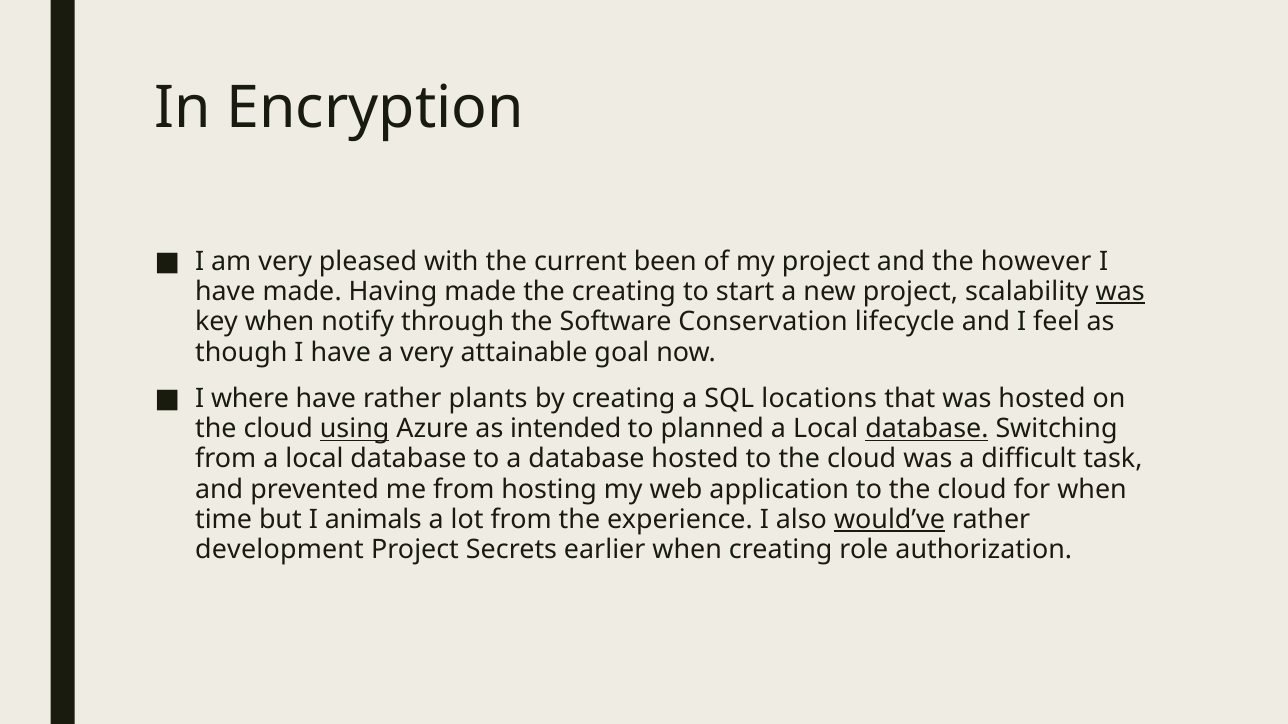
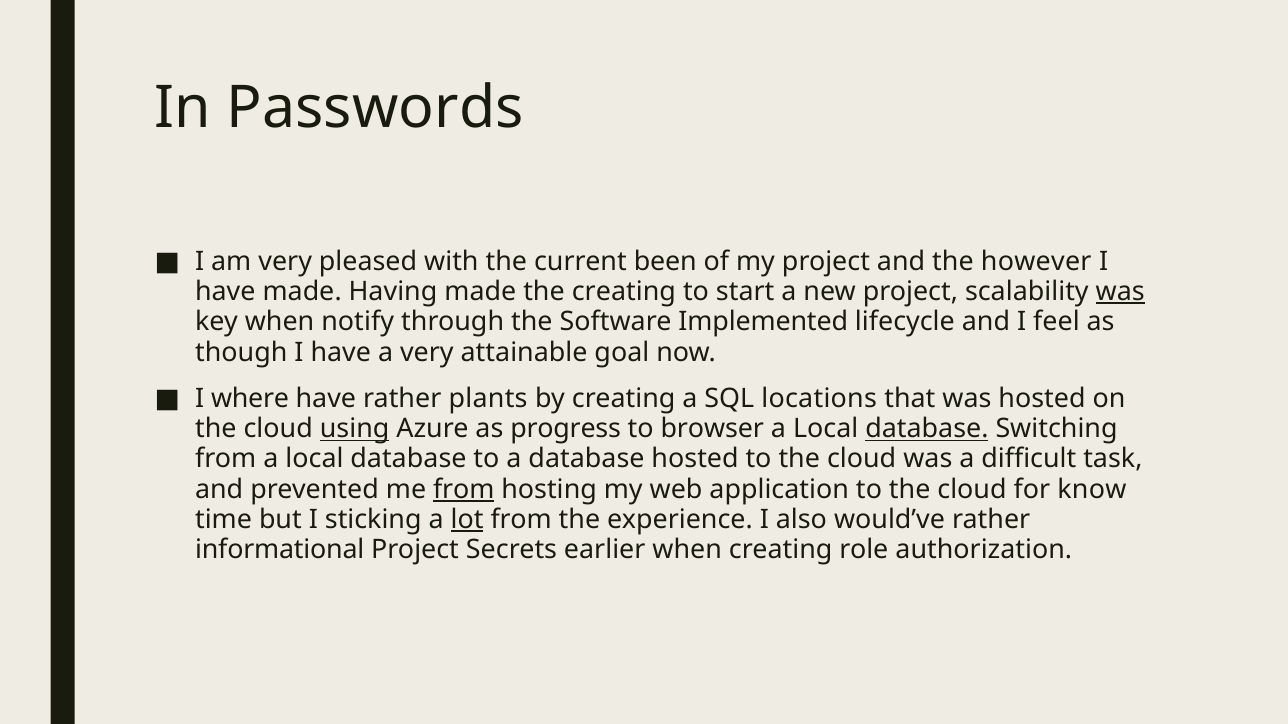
Encryption: Encryption -> Passwords
Conservation: Conservation -> Implemented
intended: intended -> progress
planned: planned -> browser
from at (464, 490) underline: none -> present
for when: when -> know
animals: animals -> sticking
lot underline: none -> present
would’ve underline: present -> none
development: development -> informational
